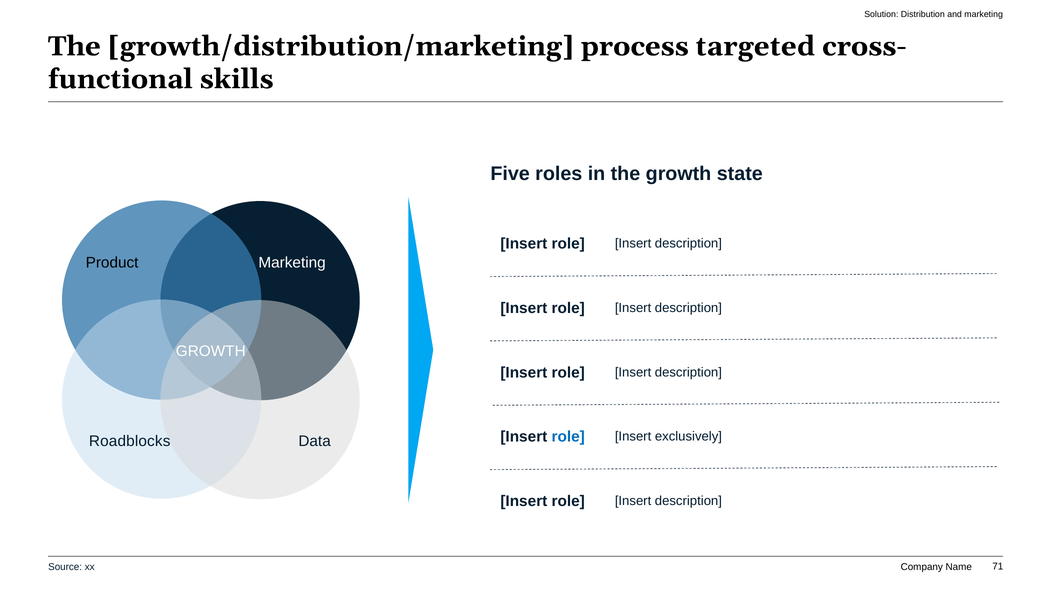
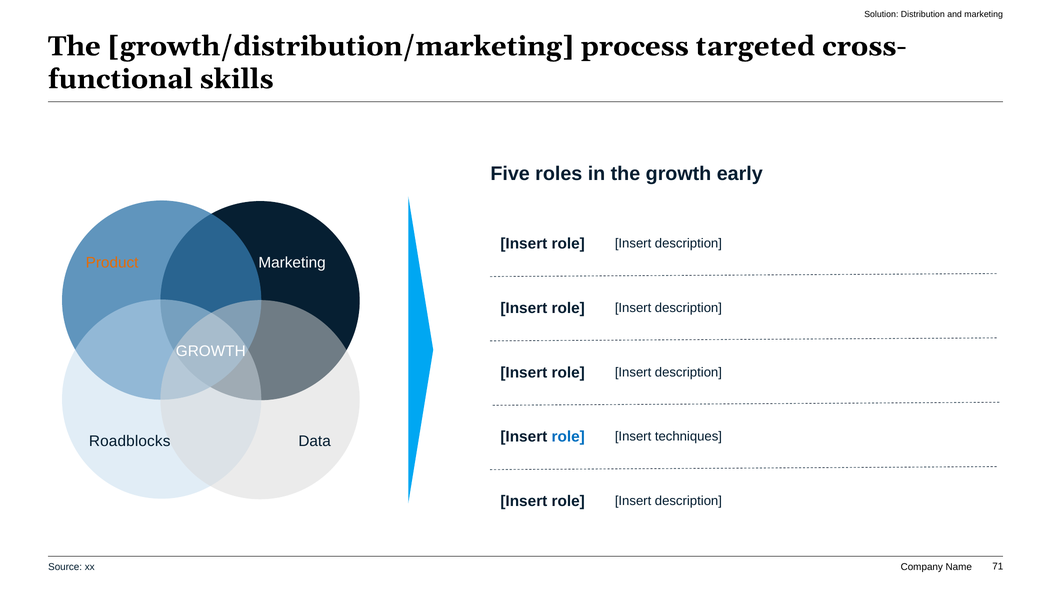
state: state -> early
Product colour: black -> orange
exclusively: exclusively -> techniques
